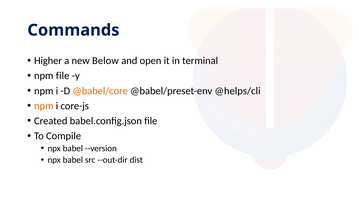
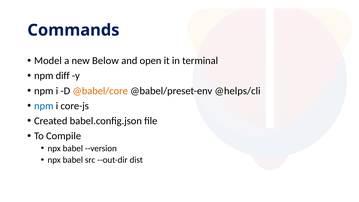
Higher: Higher -> Model
npm file: file -> diff
npm at (44, 106) colour: orange -> blue
